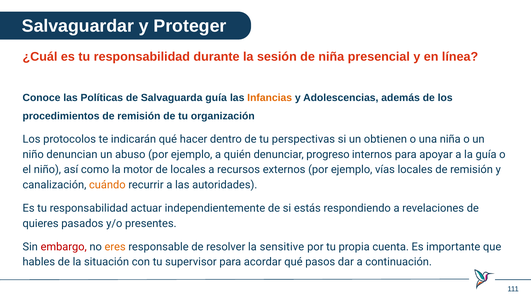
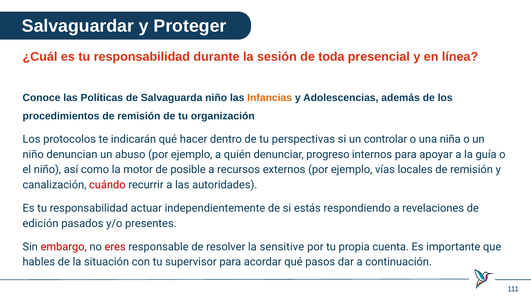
de niña: niña -> toda
Salvaguarda guía: guía -> niño
obtienen: obtienen -> controlar
de locales: locales -> posible
cuándo colour: orange -> red
quieres: quieres -> edición
eres colour: orange -> red
